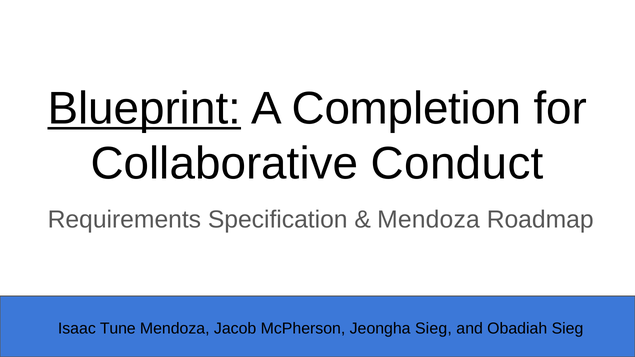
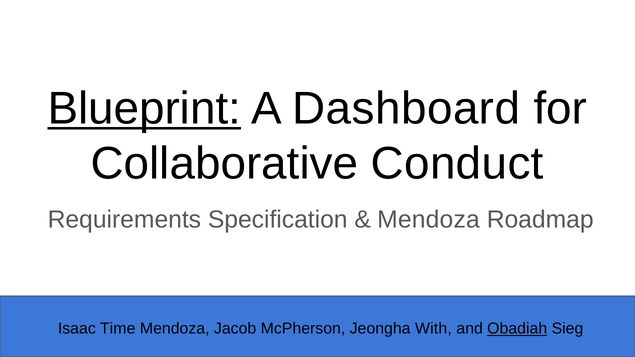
Completion: Completion -> Dashboard
Tune: Tune -> Time
Jeongha Sieg: Sieg -> With
Obadiah underline: none -> present
